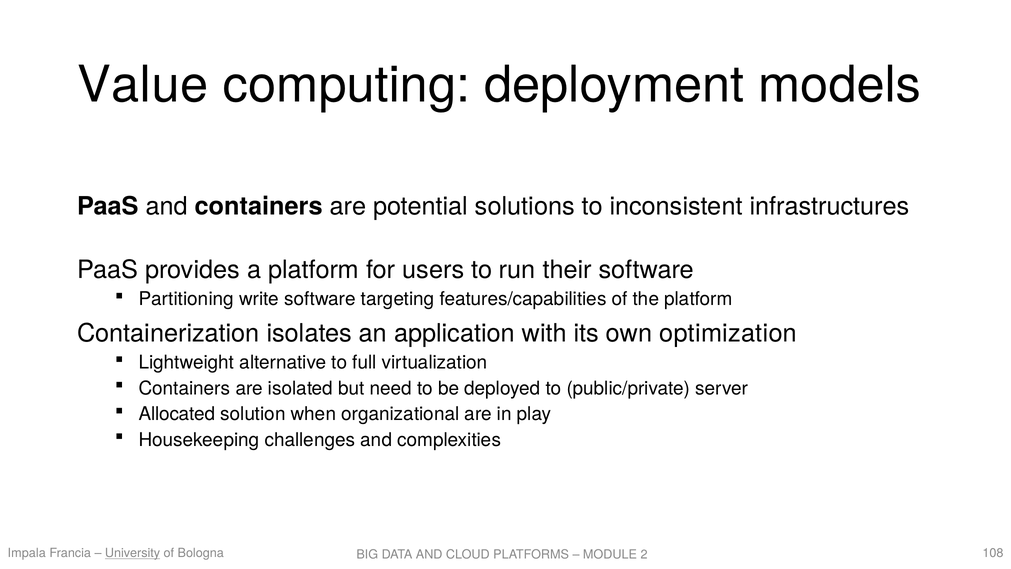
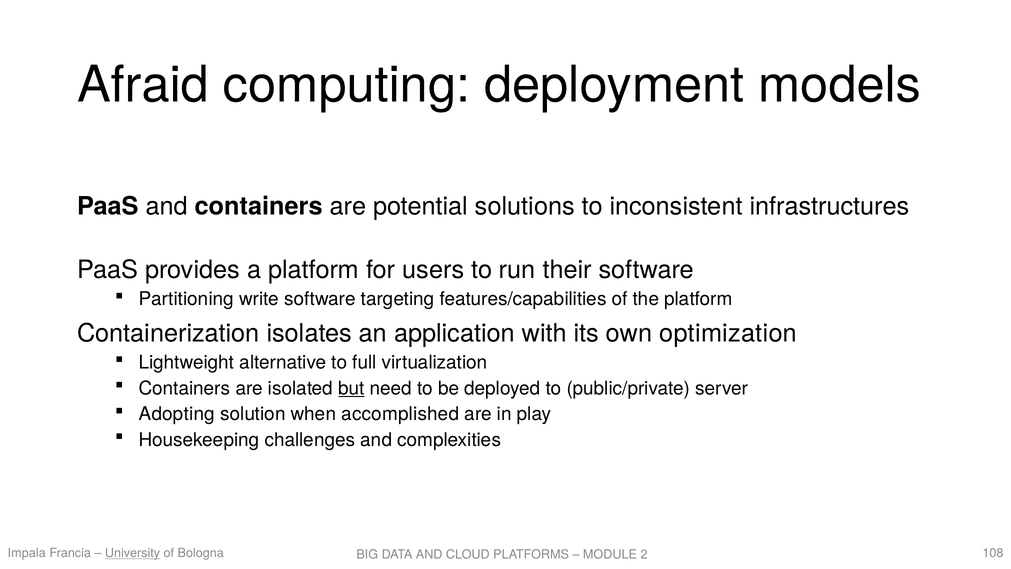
Value: Value -> Afraid
but underline: none -> present
Allocated: Allocated -> Adopting
organizational: organizational -> accomplished
